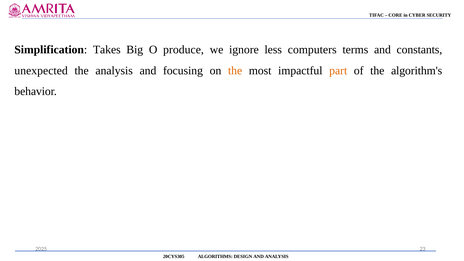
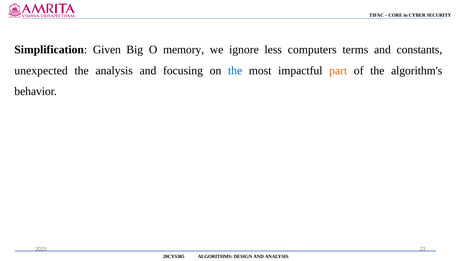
Takes: Takes -> Given
produce: produce -> memory
the at (235, 71) colour: orange -> blue
